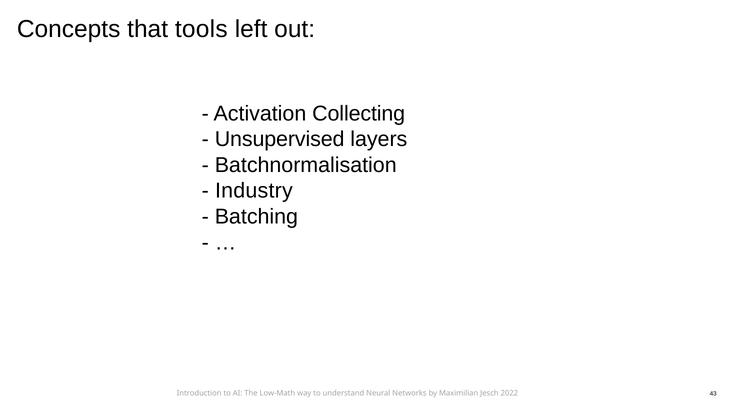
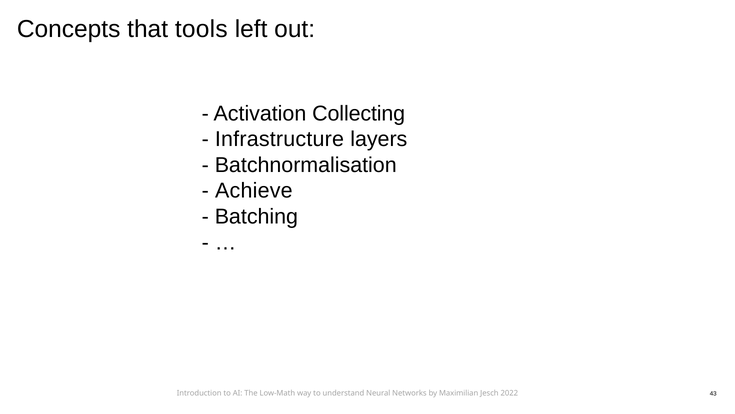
Unsupervised: Unsupervised -> Infrastructure
Industry: Industry -> Achieve
